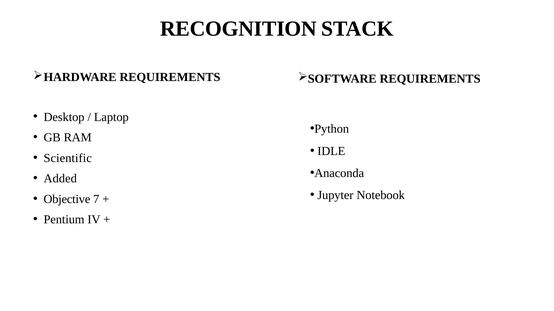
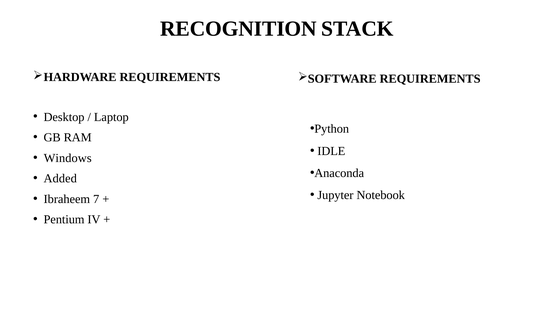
Scientific: Scientific -> Windows
Objective: Objective -> Ibraheem
